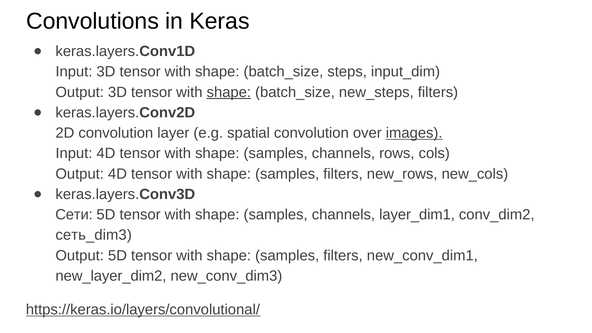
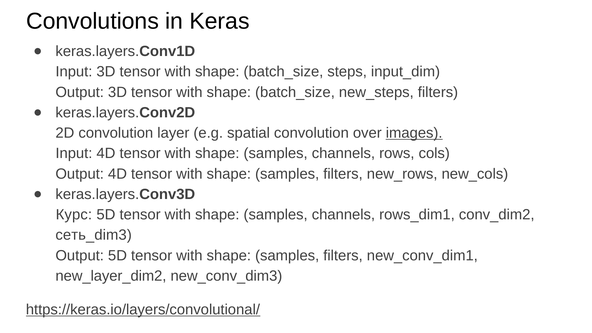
shape at (229, 92) underline: present -> none
Сети: Сети -> Курс
layer_dim1: layer_dim1 -> rows_dim1
